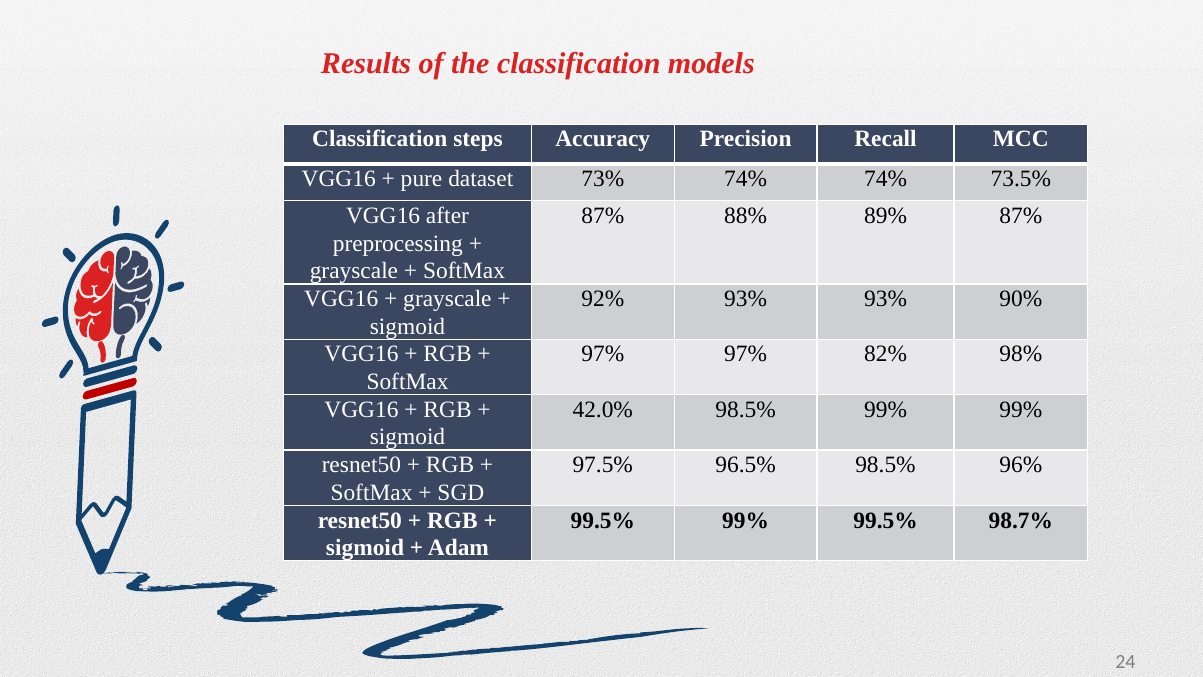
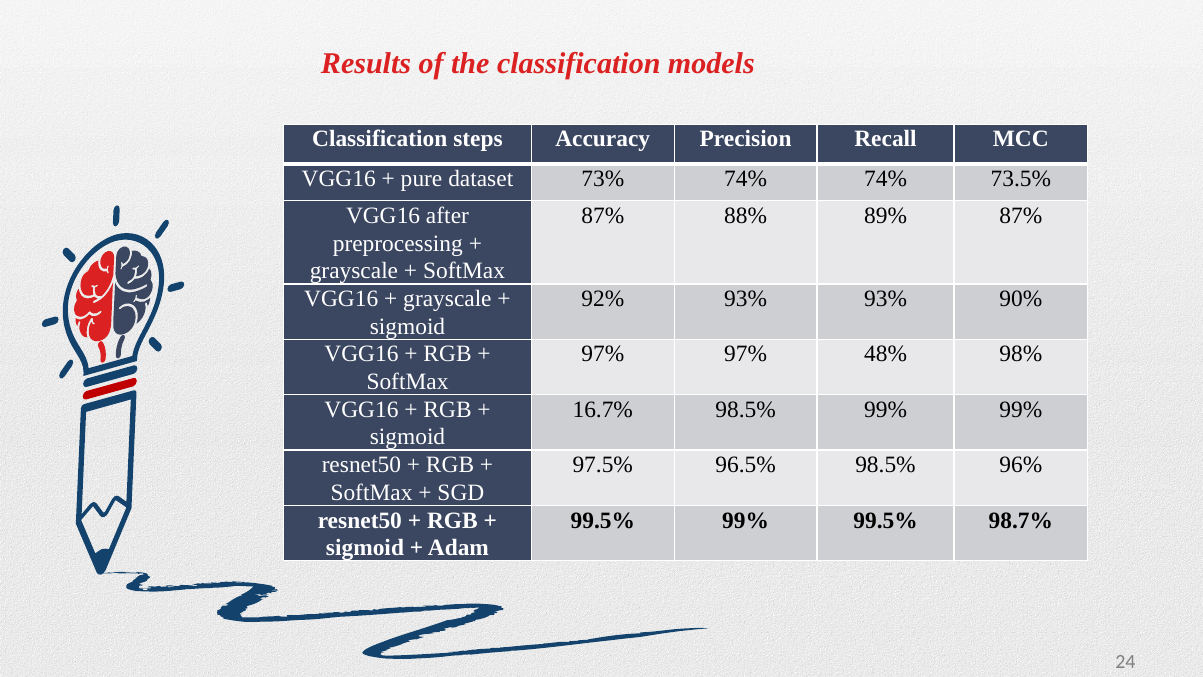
82%: 82% -> 48%
42.0%: 42.0% -> 16.7%
